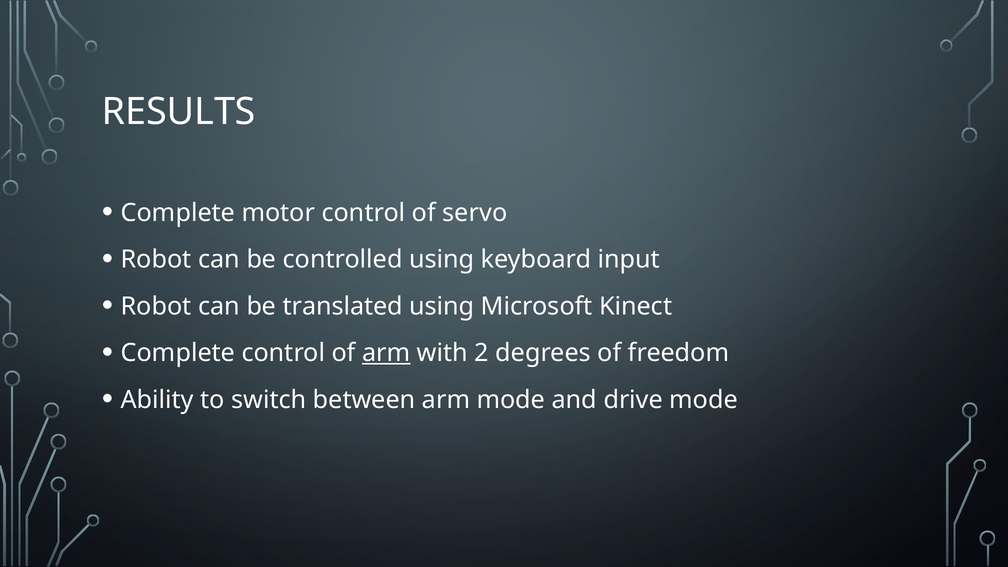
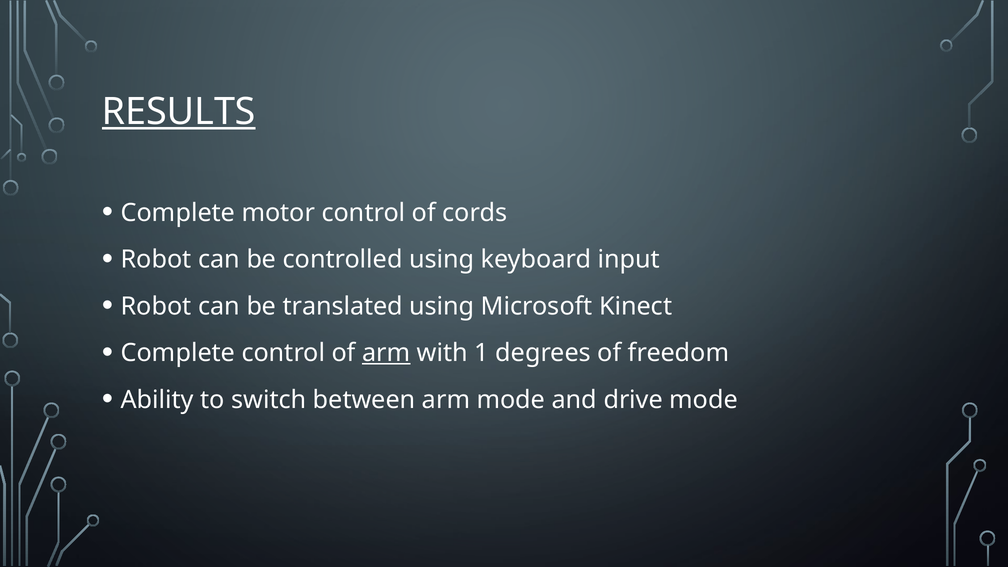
RESULTS underline: none -> present
servo: servo -> cords
2: 2 -> 1
